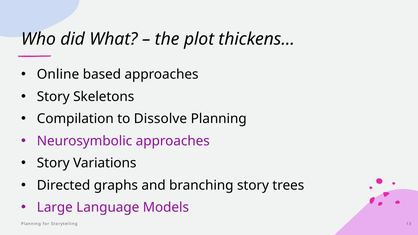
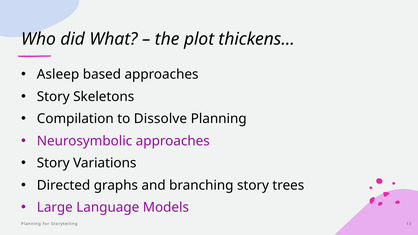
Online: Online -> Asleep
